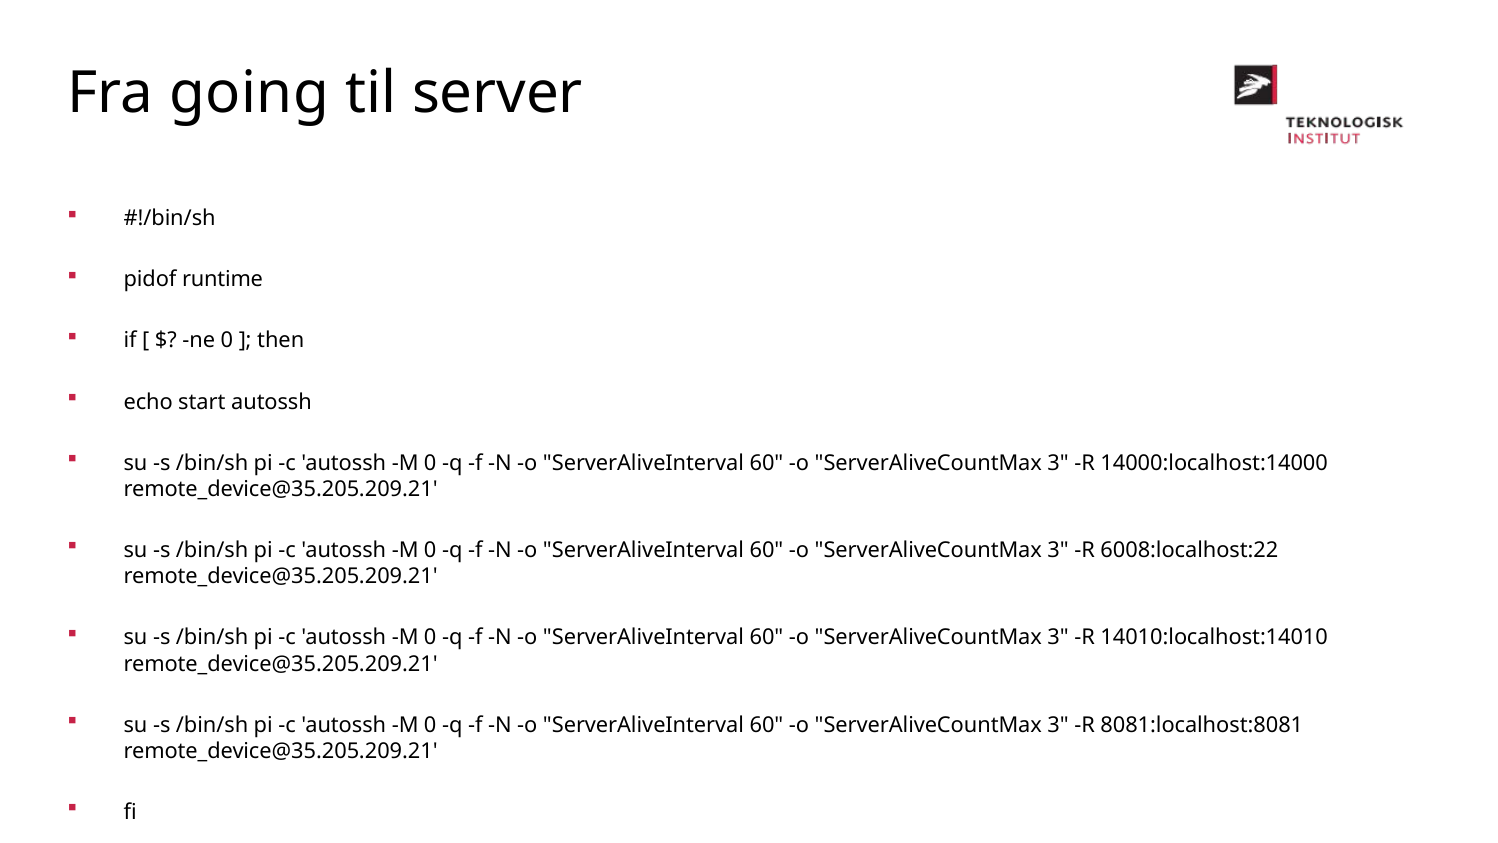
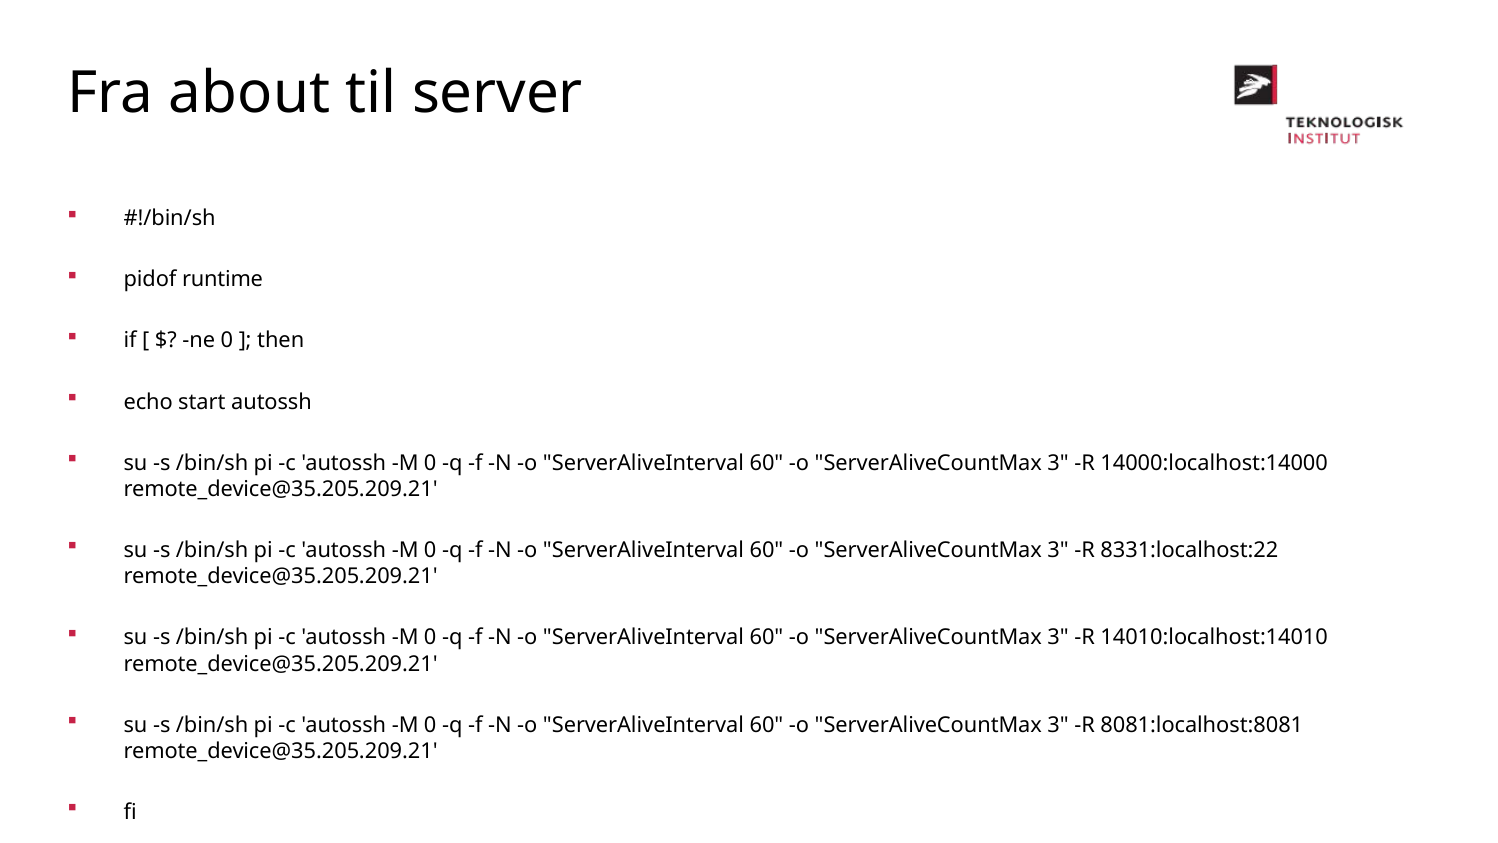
going: going -> about
6008:localhost:22: 6008:localhost:22 -> 8331:localhost:22
